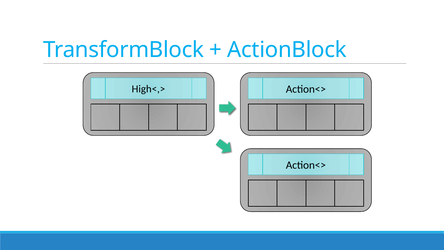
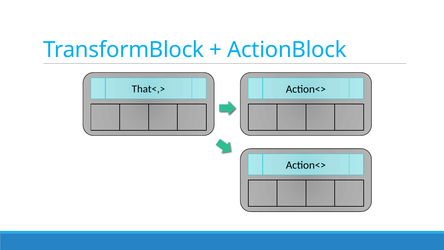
High<,>: High<,> -> That<,>
